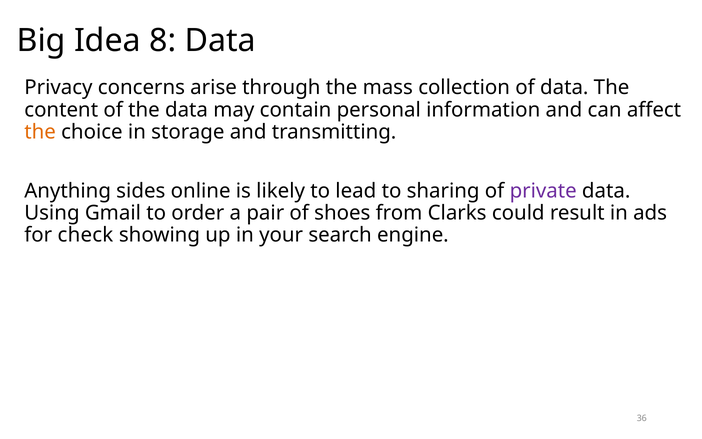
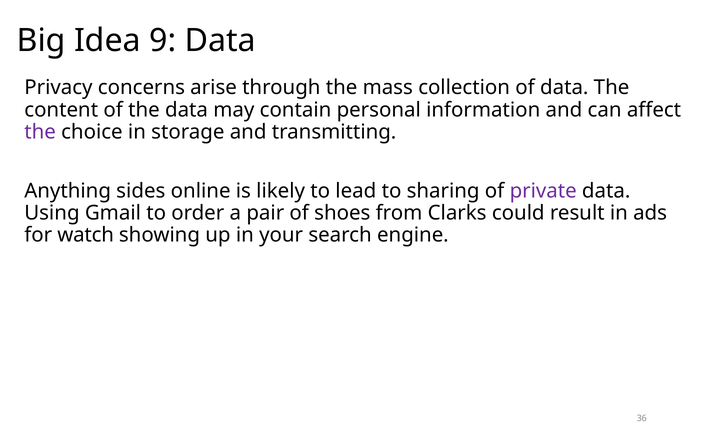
8: 8 -> 9
the at (40, 132) colour: orange -> purple
check: check -> watch
